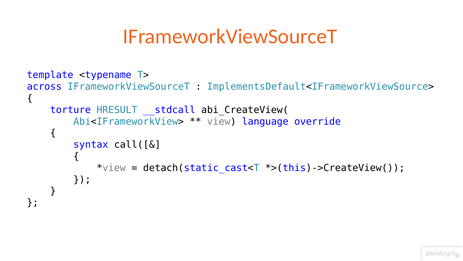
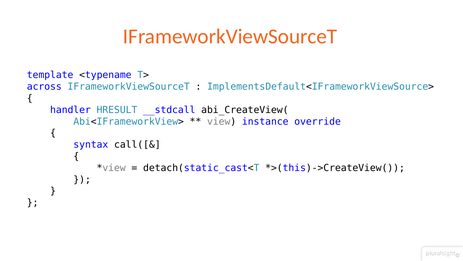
torture: torture -> handler
language: language -> instance
